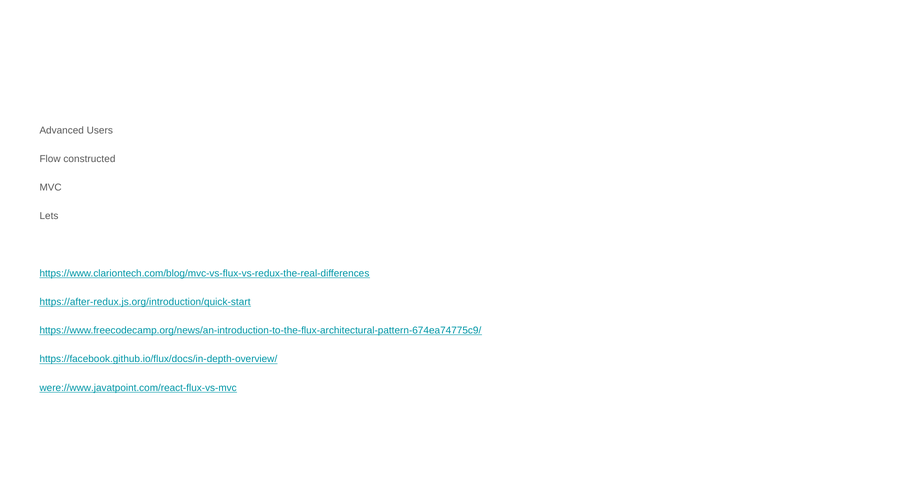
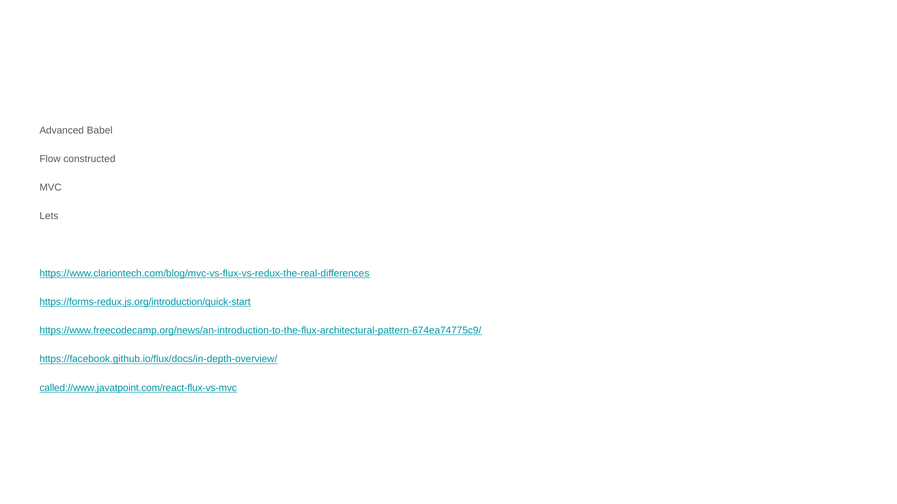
Users: Users -> Babel
https://after-redux.js.org/introduction/quick-start: https://after-redux.js.org/introduction/quick-start -> https://forms-redux.js.org/introduction/quick-start
were://www.javatpoint.com/react-flux-vs-mvc: were://www.javatpoint.com/react-flux-vs-mvc -> called://www.javatpoint.com/react-flux-vs-mvc
